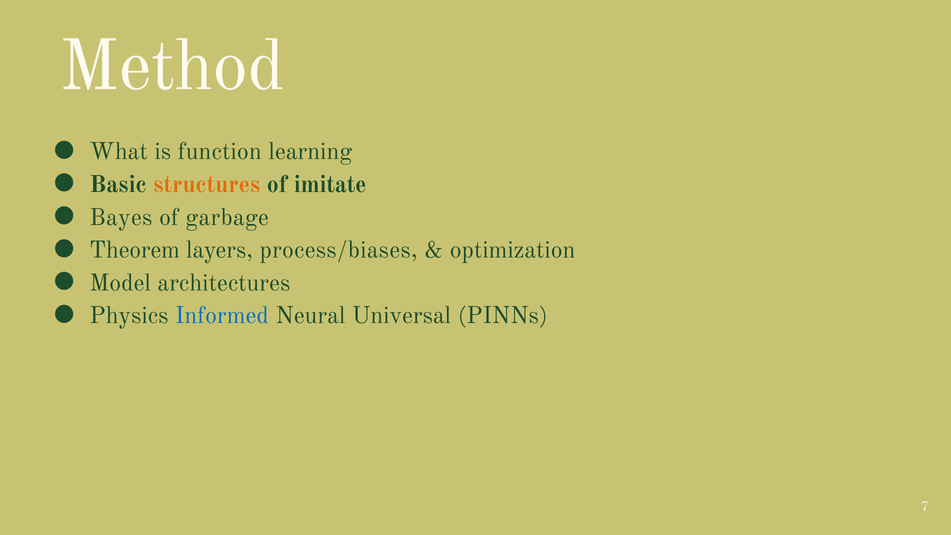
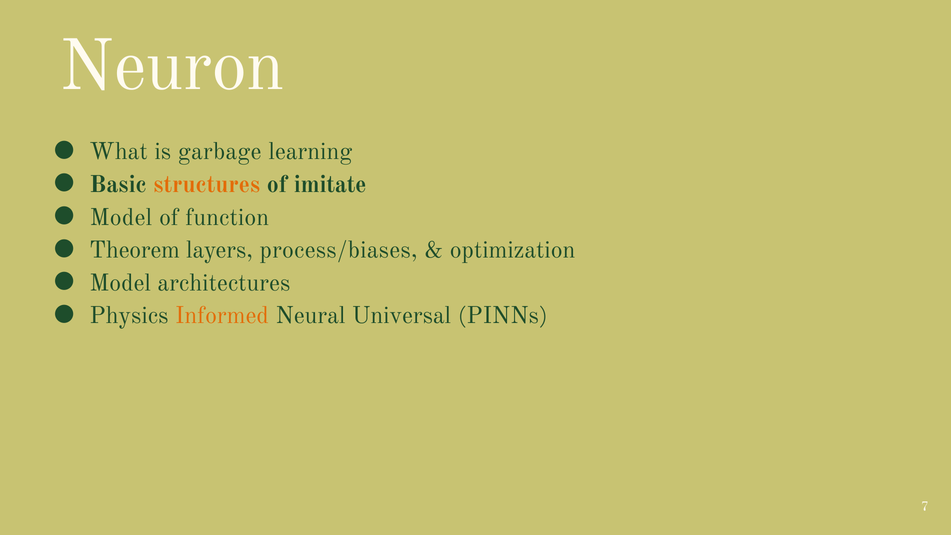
Method: Method -> Neuron
function: function -> garbage
Bayes at (121, 217): Bayes -> Model
garbage: garbage -> function
Informed colour: blue -> orange
